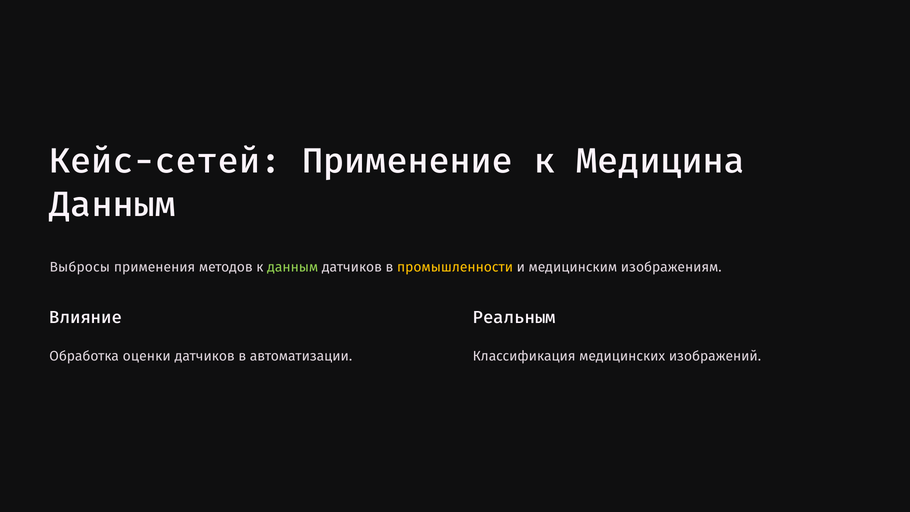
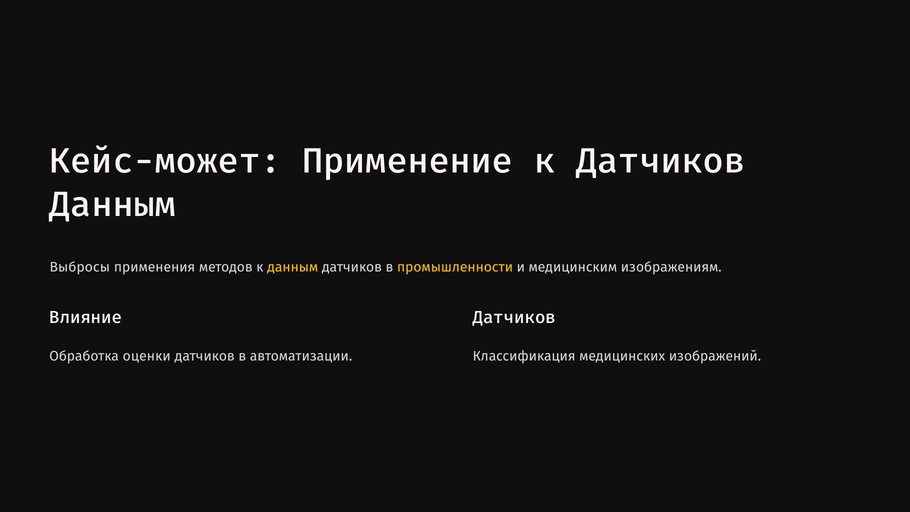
Кейс-сетей: Кейс-сетей -> Кейс-может
к Медицина: Медицина -> Датчиков
данным at (293, 267) colour: light green -> yellow
Реальным at (514, 317): Реальным -> Датчиков
